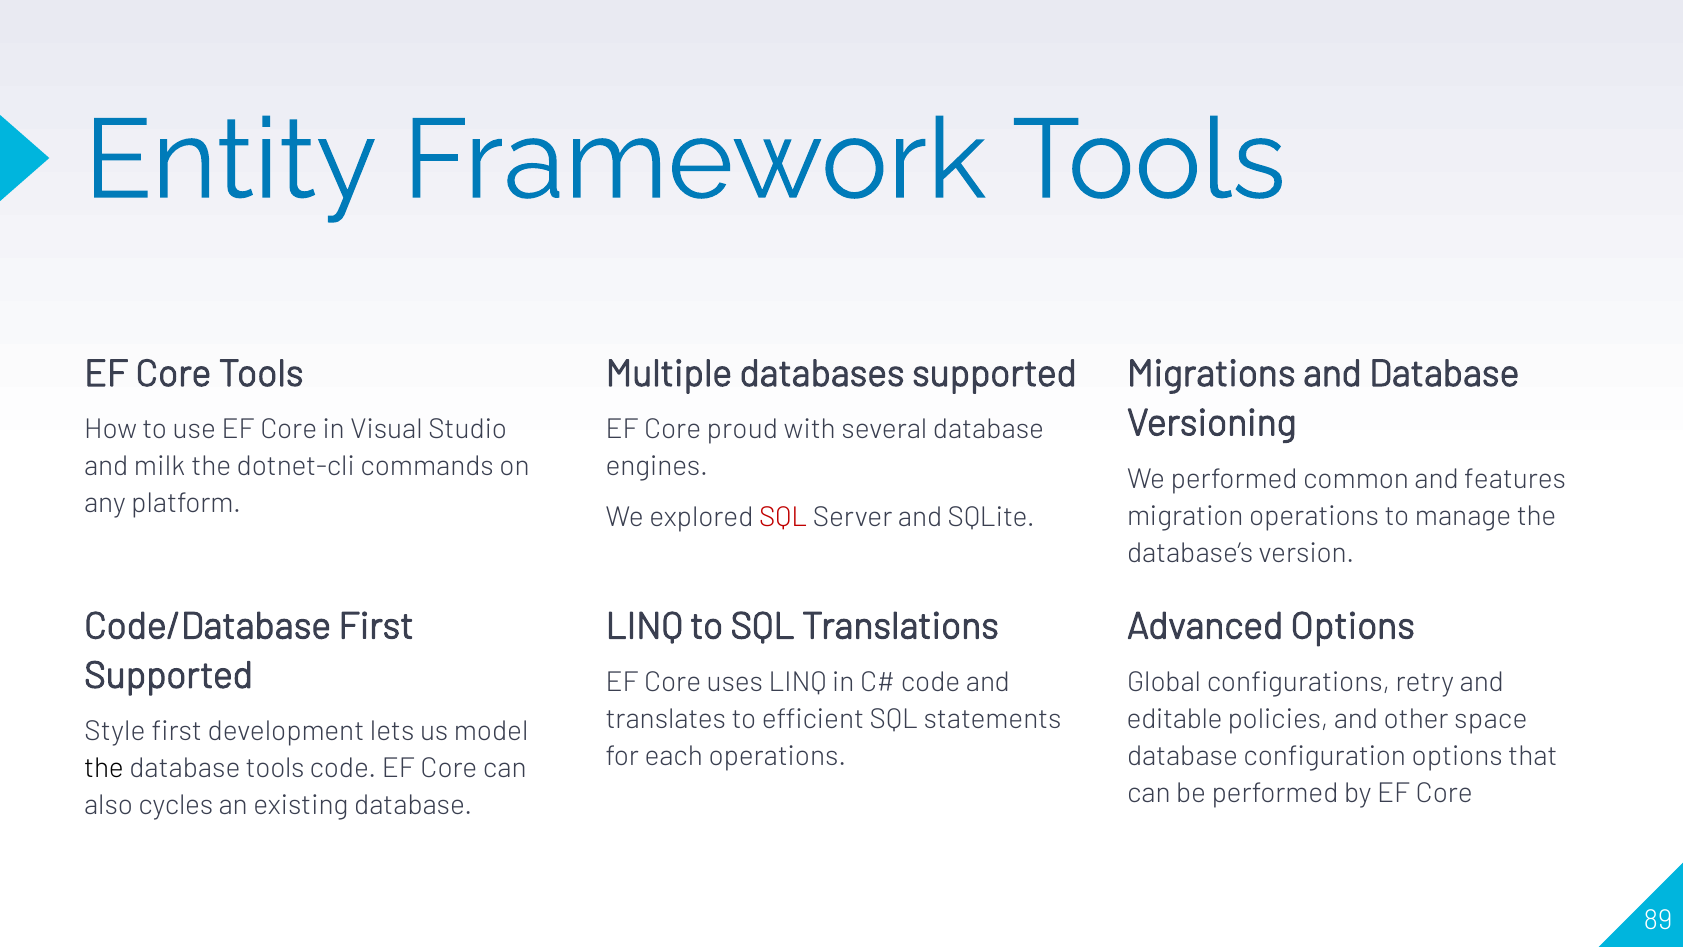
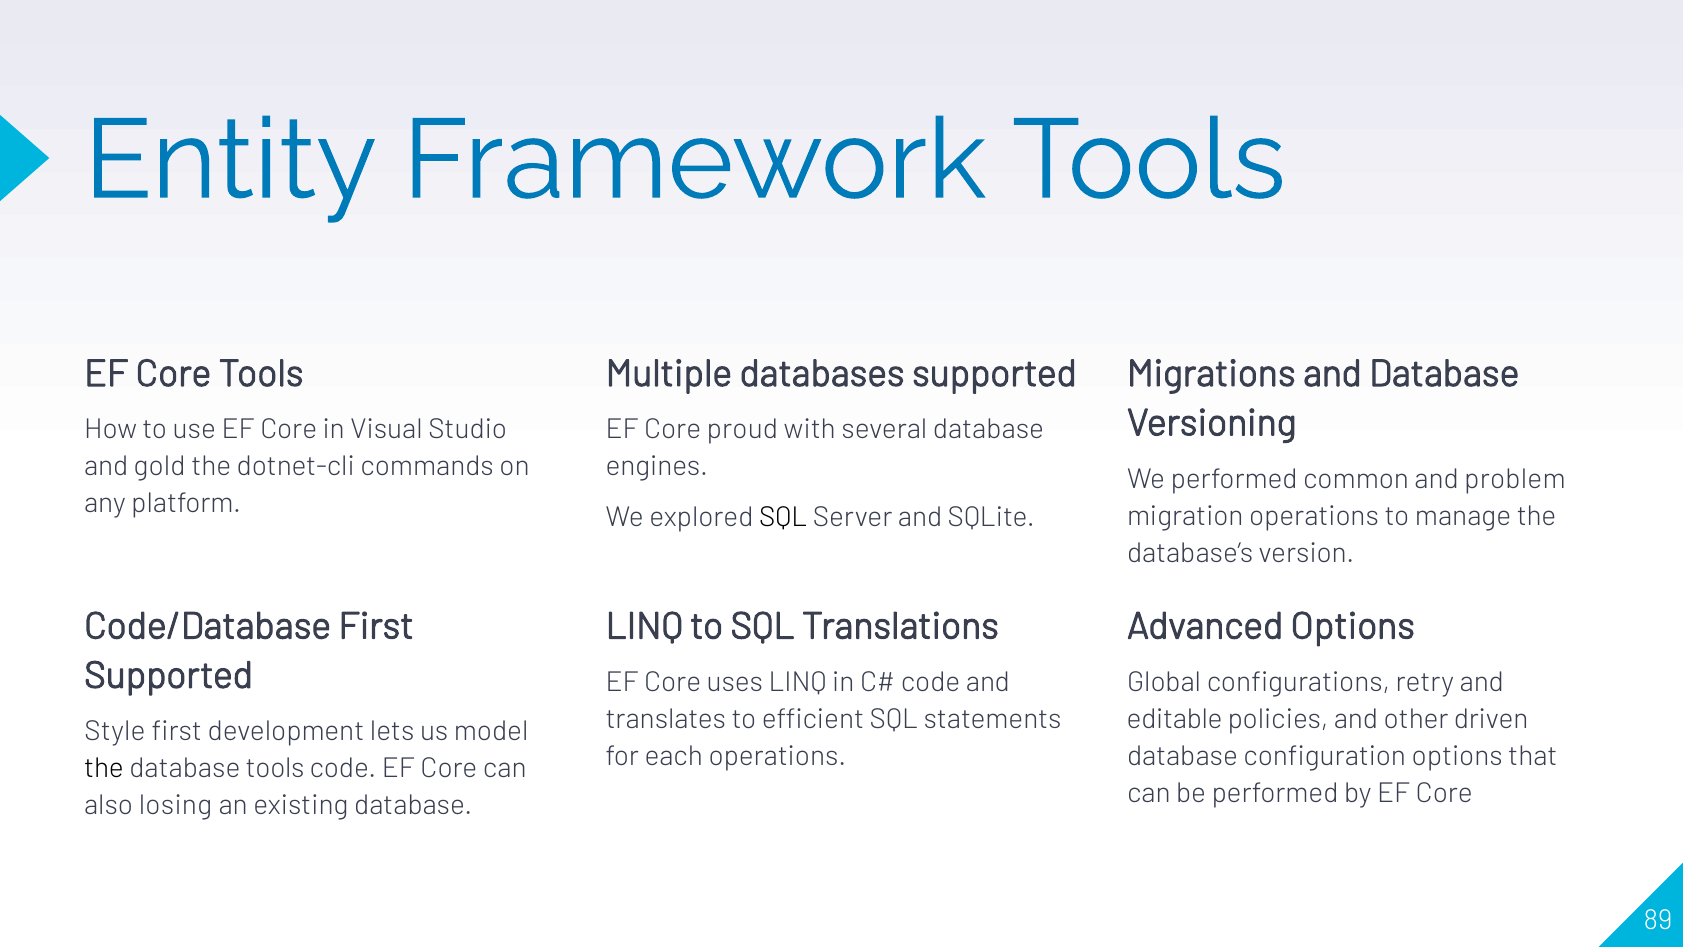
milk: milk -> gold
features: features -> problem
SQL at (783, 517) colour: red -> black
space: space -> driven
cycles: cycles -> losing
